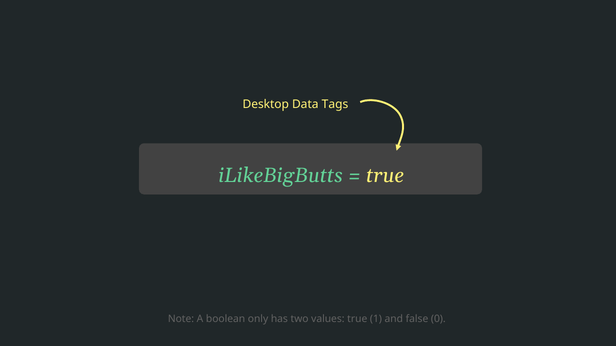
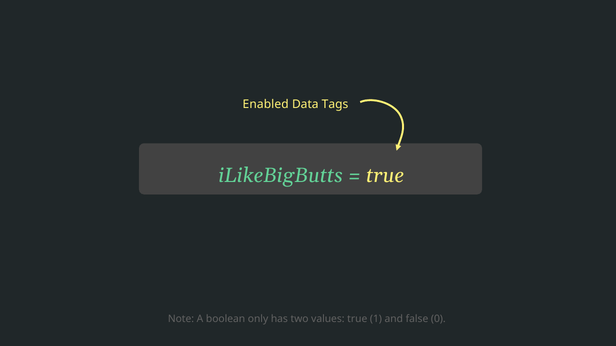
Desktop: Desktop -> Enabled
